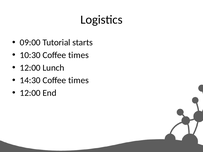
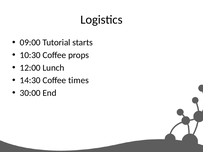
10:30 Coffee times: times -> props
12:00 at (30, 93): 12:00 -> 30:00
